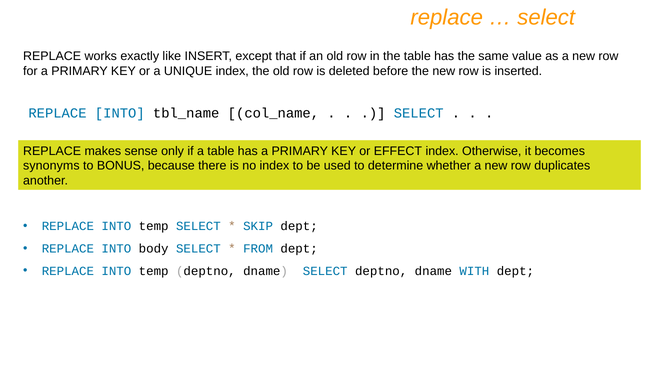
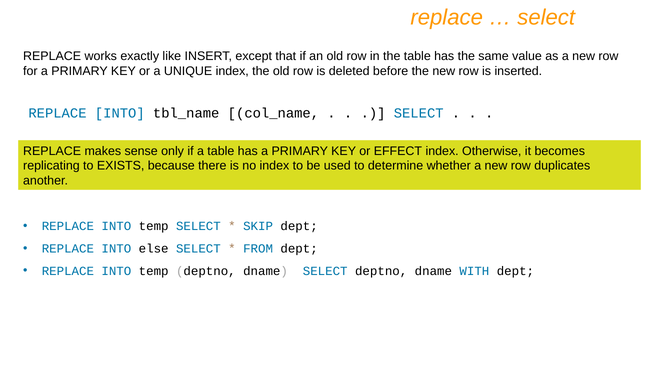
synonyms: synonyms -> replicating
BONUS: BONUS -> EXISTS
body: body -> else
